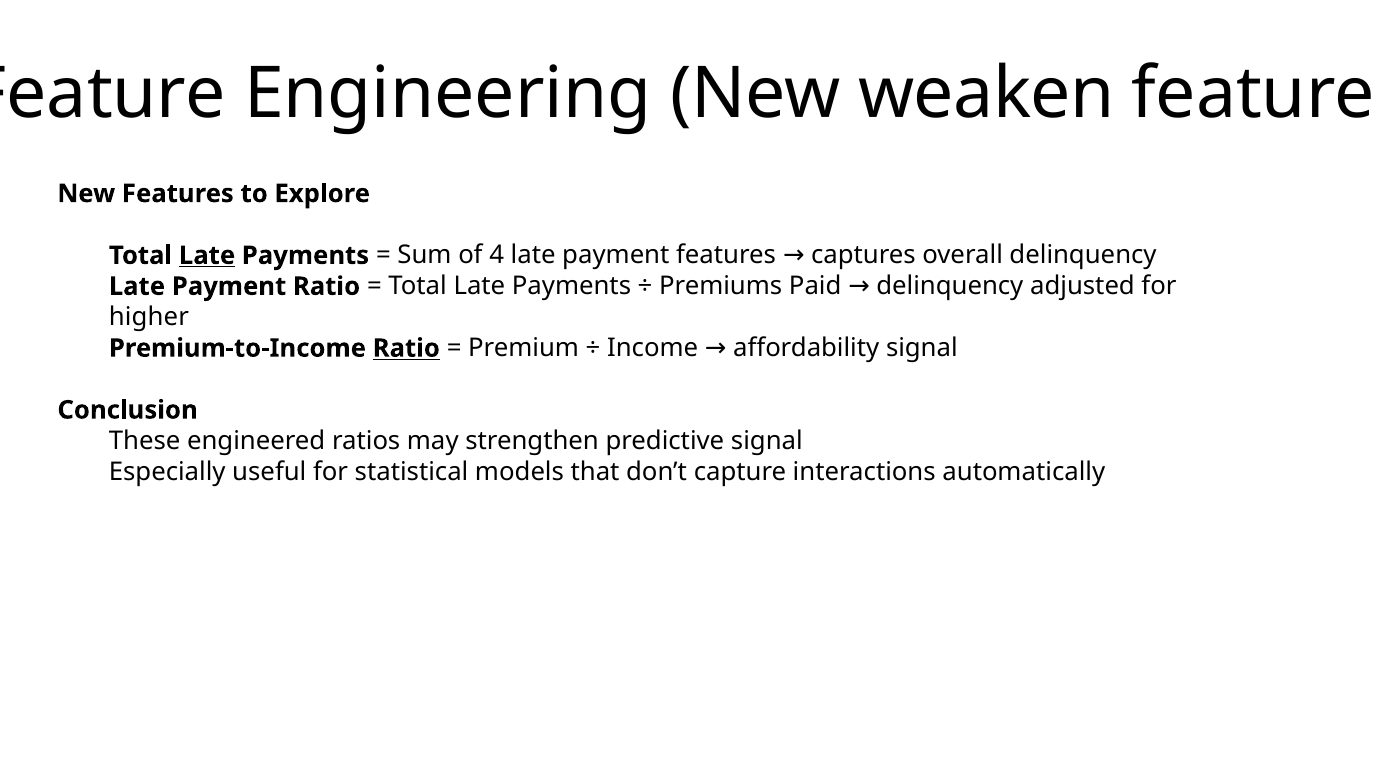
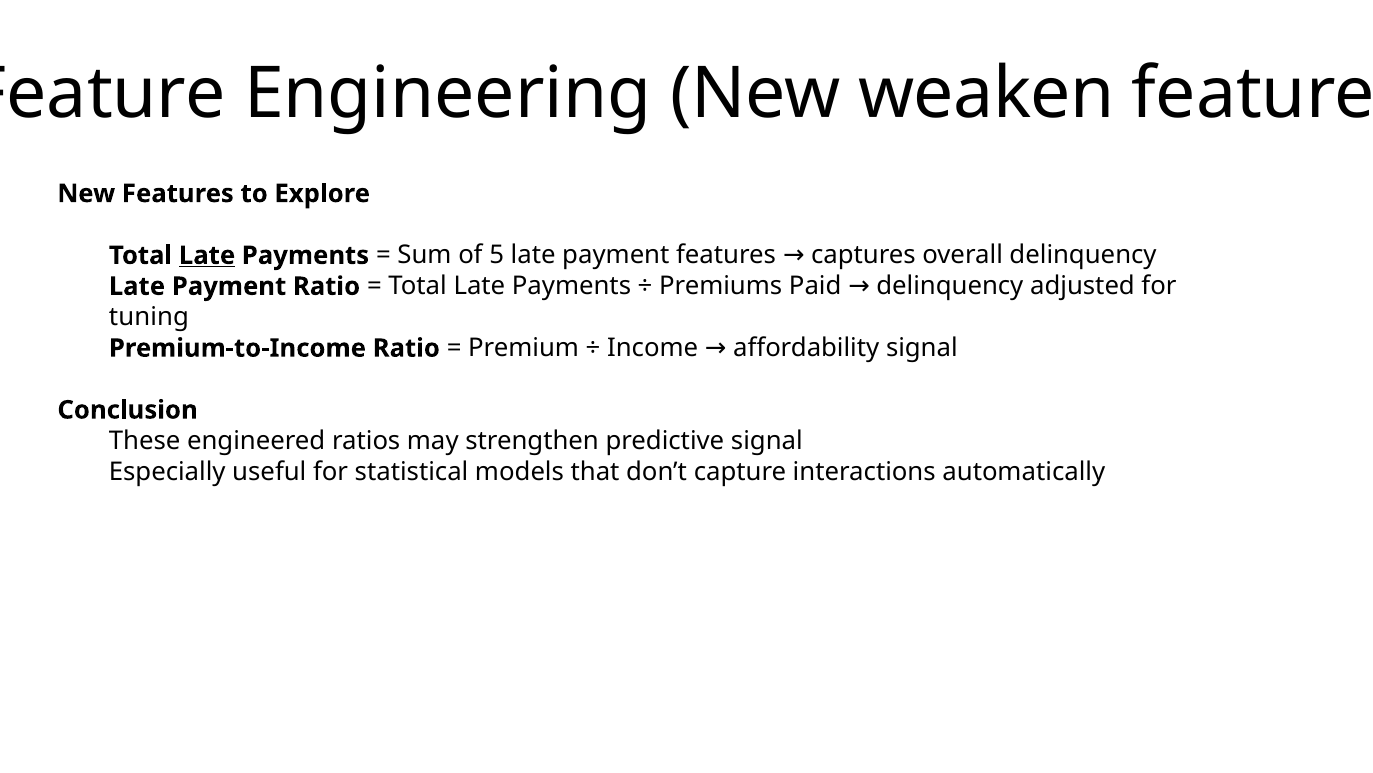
4: 4 -> 5
higher: higher -> tuning
Ratio at (406, 348) underline: present -> none
